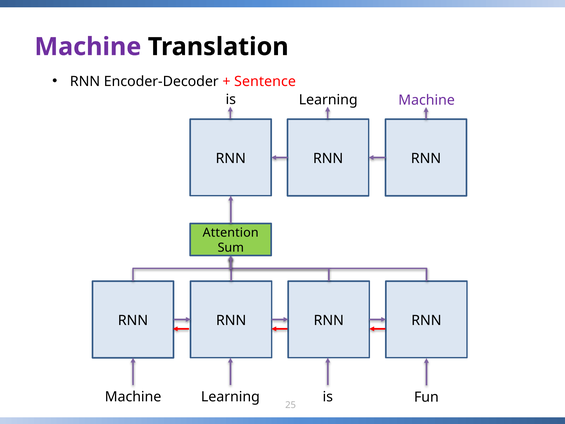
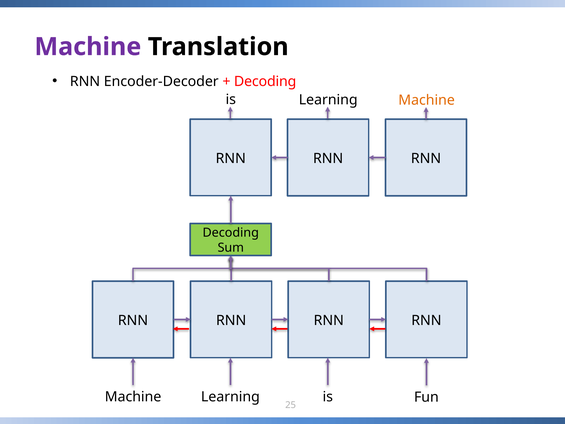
Sentence at (265, 81): Sentence -> Decoding
Machine at (427, 100) colour: purple -> orange
Attention at (231, 233): Attention -> Decoding
